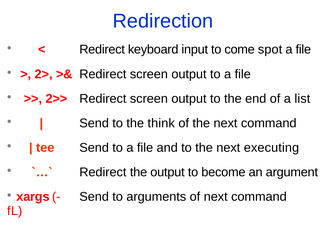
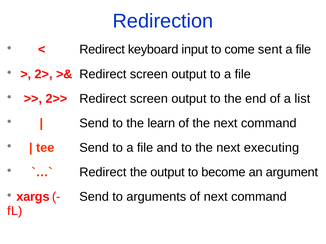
spot: spot -> sent
think: think -> learn
